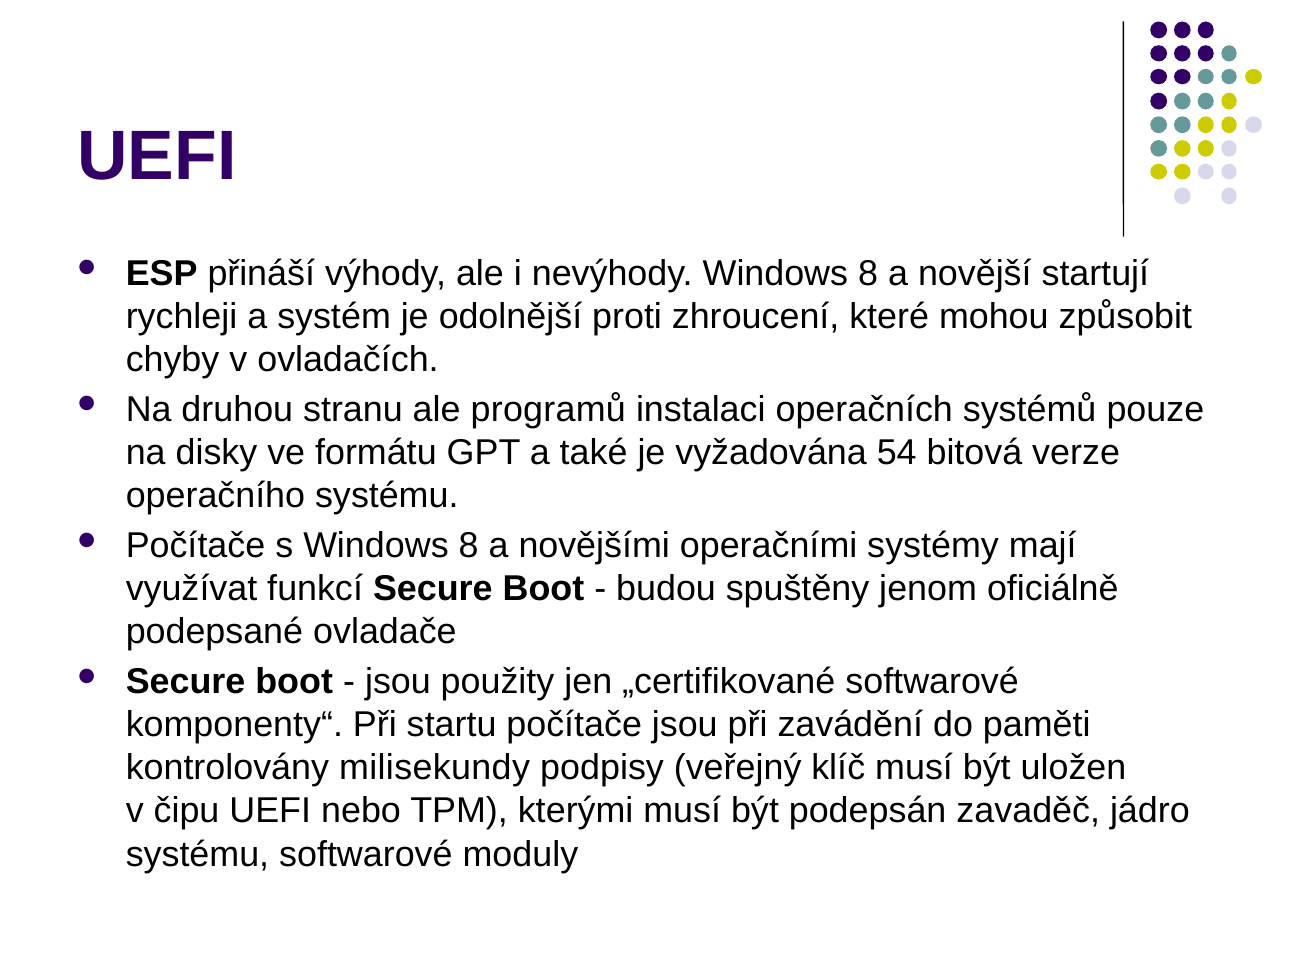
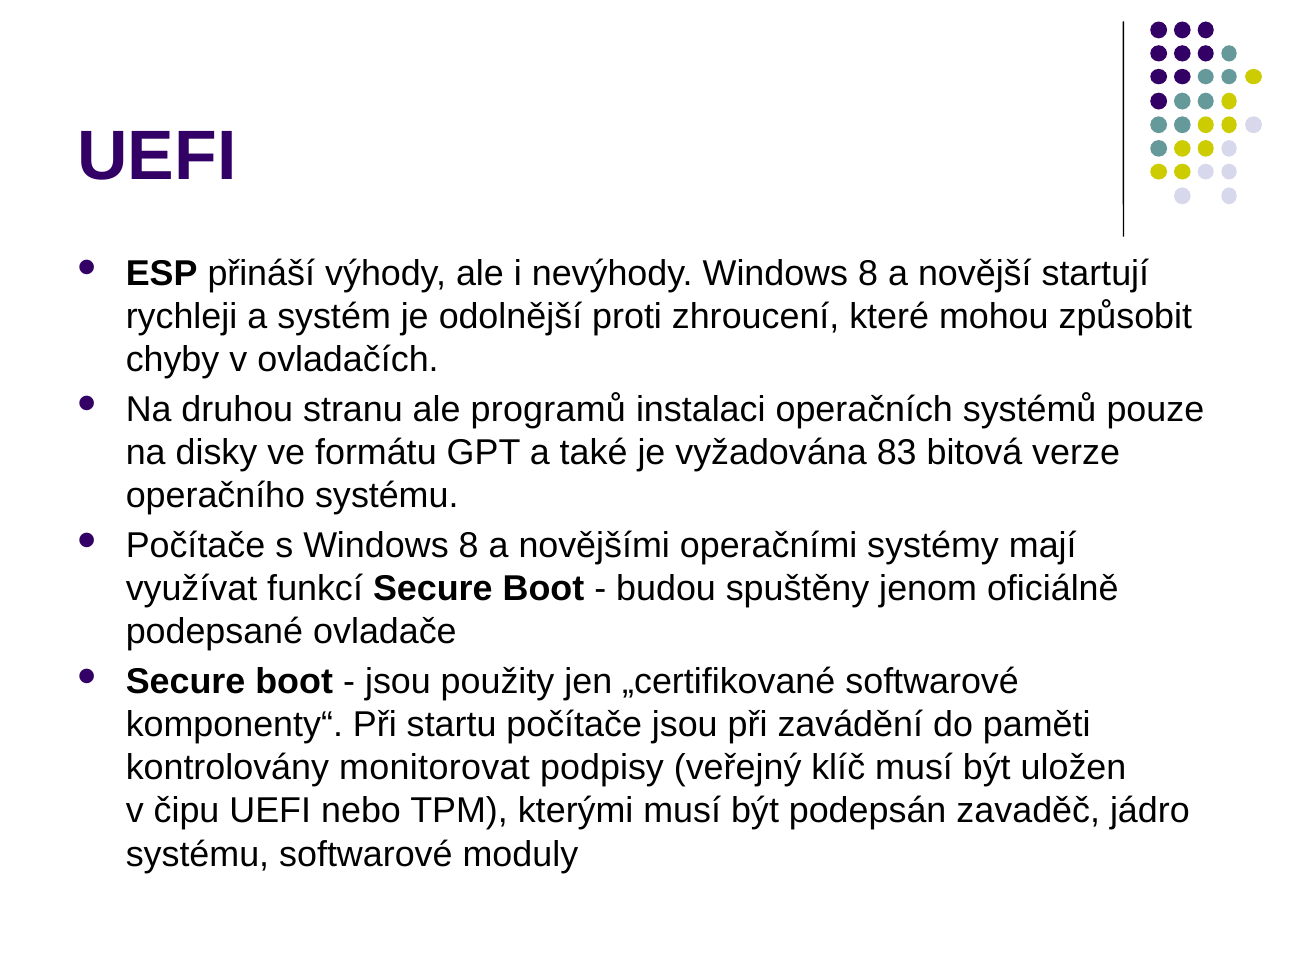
54: 54 -> 83
milisekundy: milisekundy -> monitorovat
